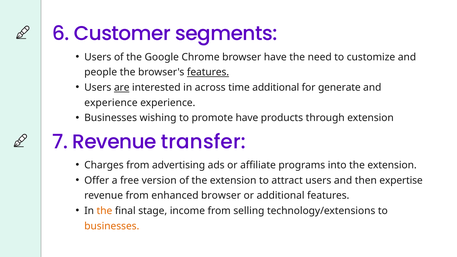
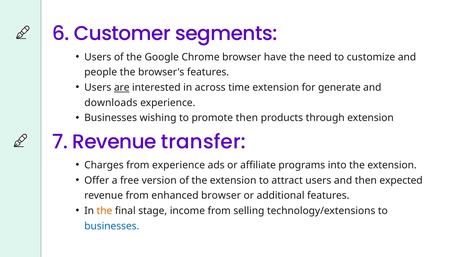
features at (208, 72) underline: present -> none
time additional: additional -> extension
experience at (111, 103): experience -> downloads
promote have: have -> then
from advertising: advertising -> experience
expertise: expertise -> expected
businesses at (112, 226) colour: orange -> blue
